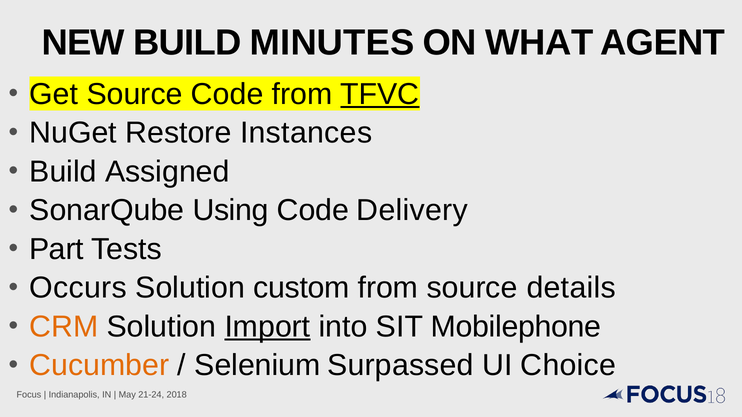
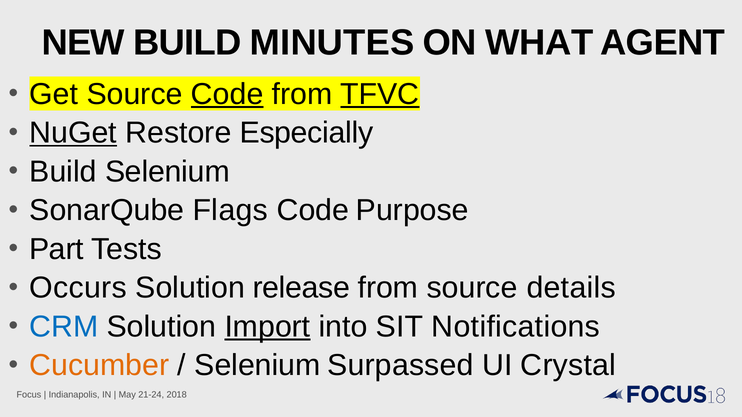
Code at (227, 94) underline: none -> present
NuGet underline: none -> present
Instances: Instances -> Especially
Build Assigned: Assigned -> Selenium
Using: Using -> Flags
Delivery: Delivery -> Purpose
custom: custom -> release
CRM colour: orange -> blue
Mobilephone: Mobilephone -> Notifications
Choice: Choice -> Crystal
